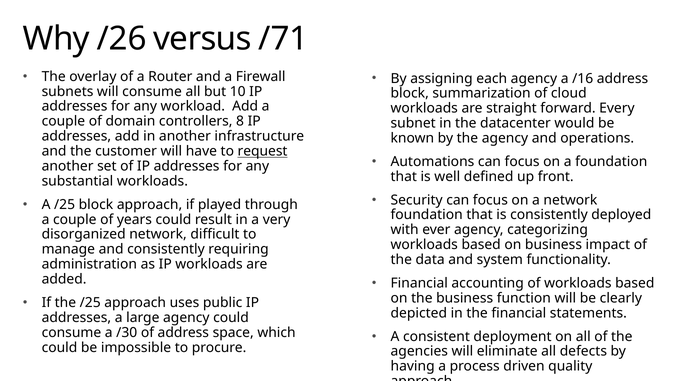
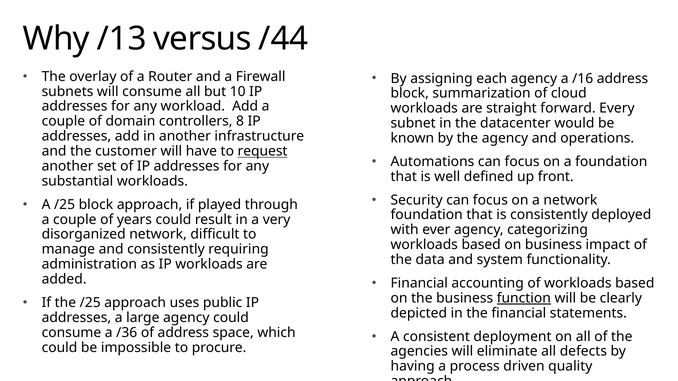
/26: /26 -> /13
/71: /71 -> /44
function underline: none -> present
/30: /30 -> /36
